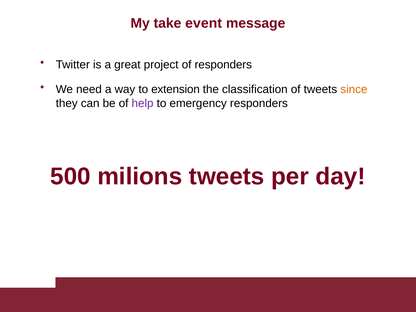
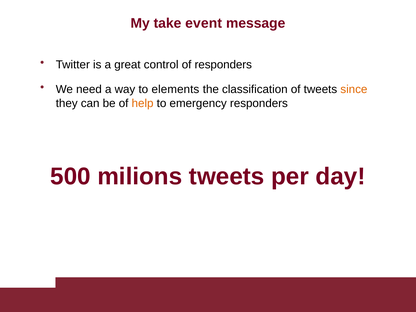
project: project -> control
extension: extension -> elements
help colour: purple -> orange
